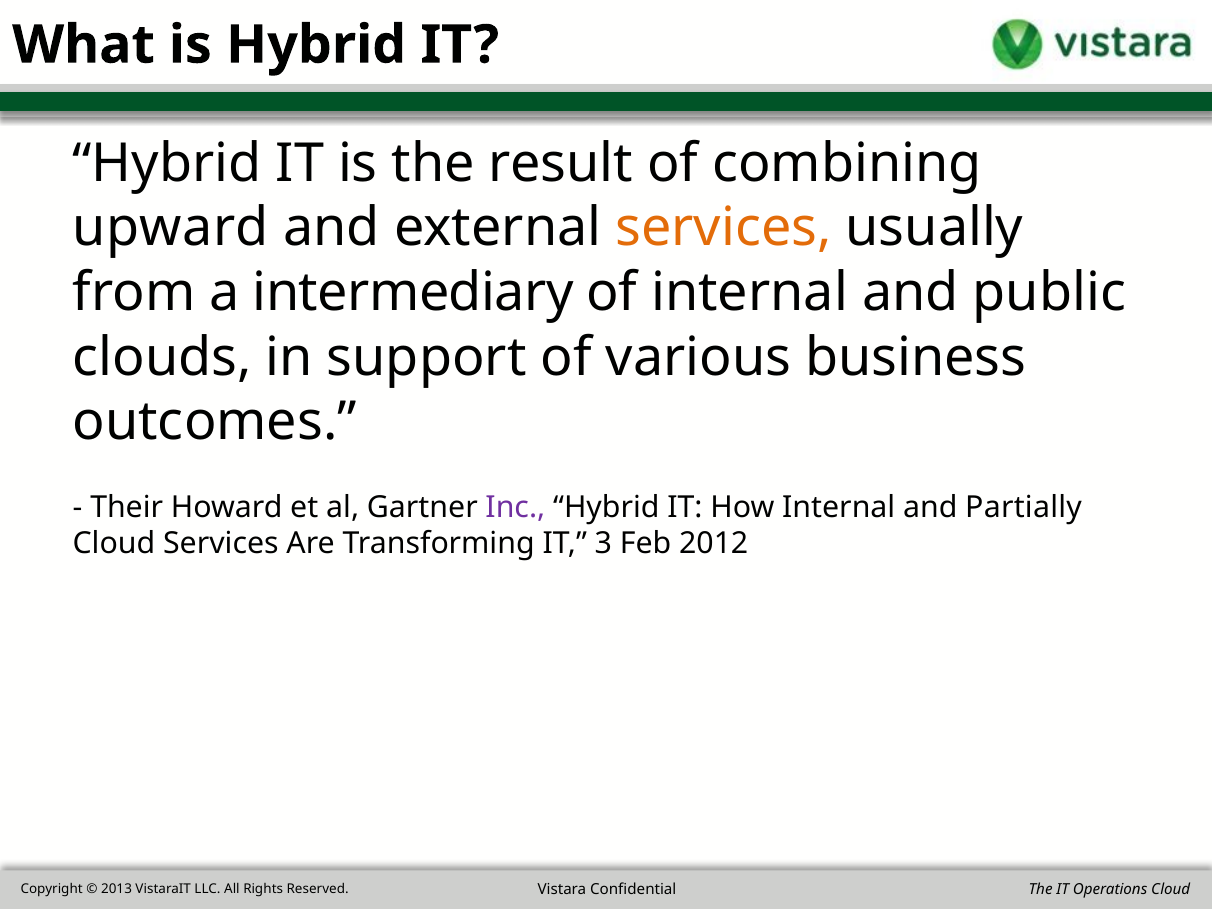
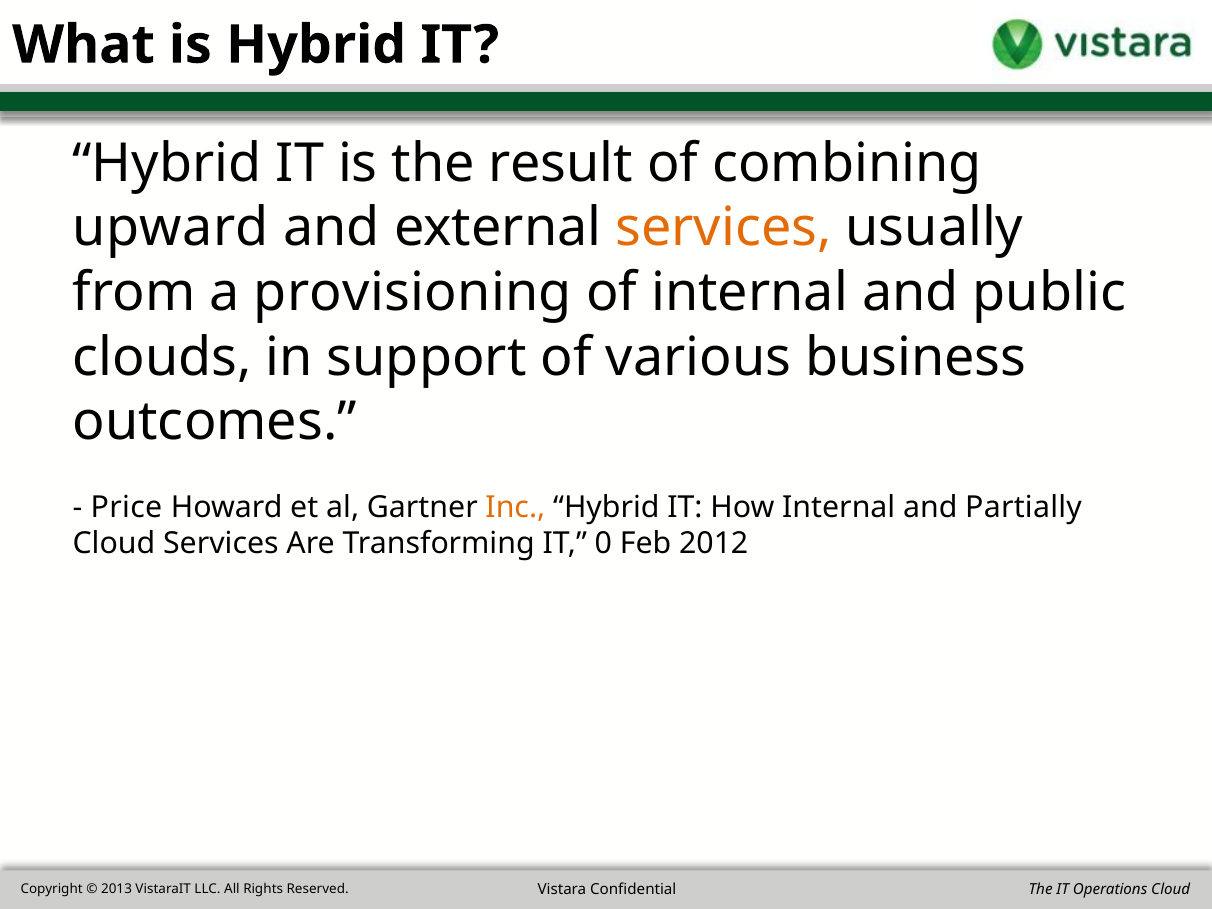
intermediary: intermediary -> provisioning
Their: Their -> Price
Inc colour: purple -> orange
3: 3 -> 0
